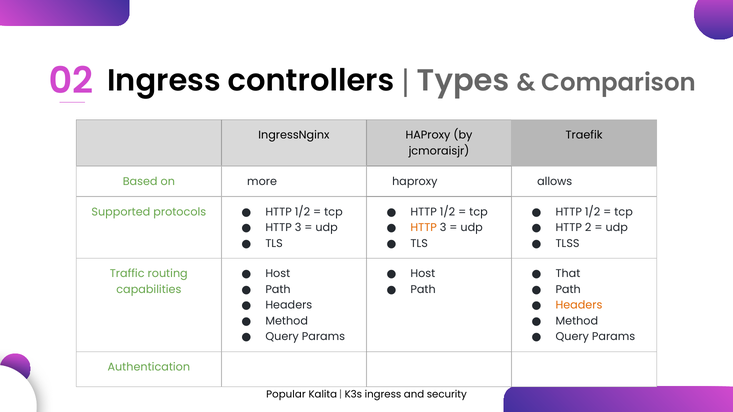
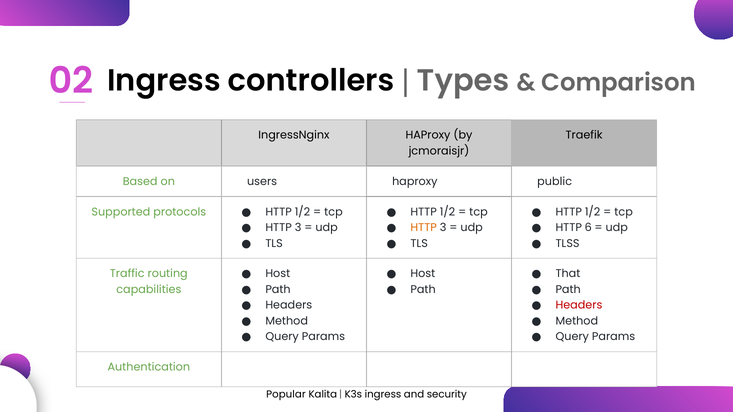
more: more -> users
allows: allows -> public
2: 2 -> 6
Headers at (579, 305) colour: orange -> red
